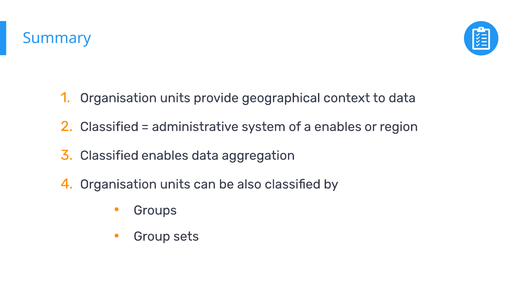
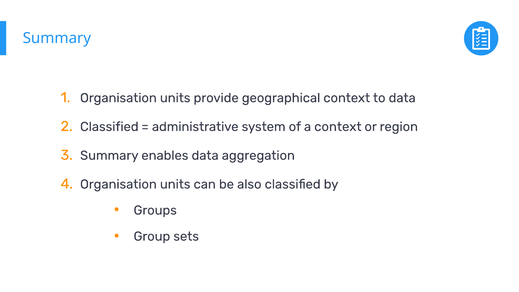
a enables: enables -> context
Classified at (109, 155): Classified -> Summary
